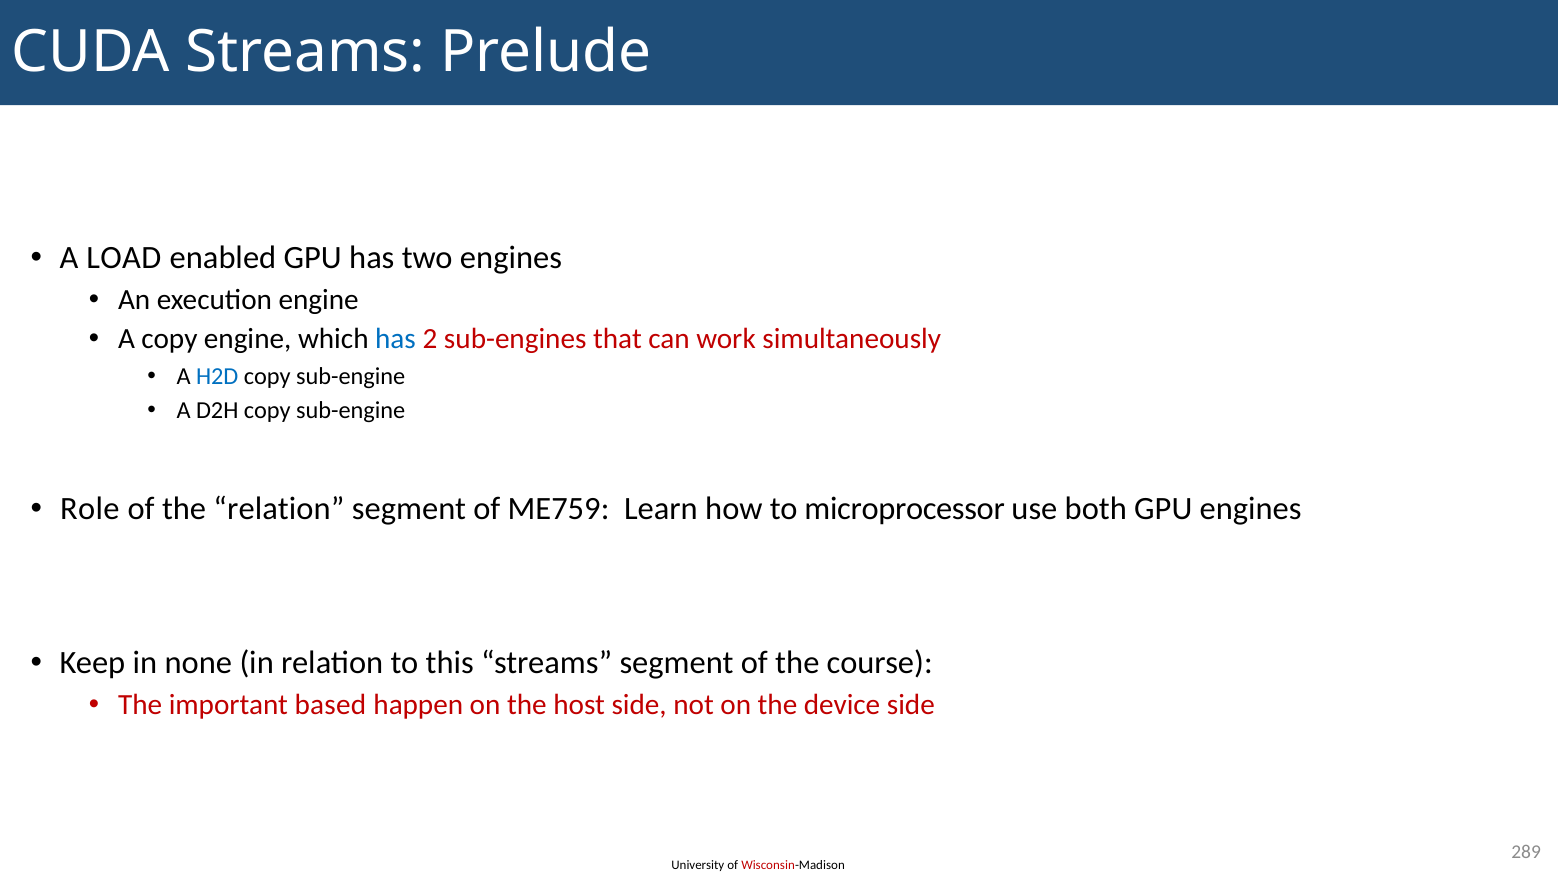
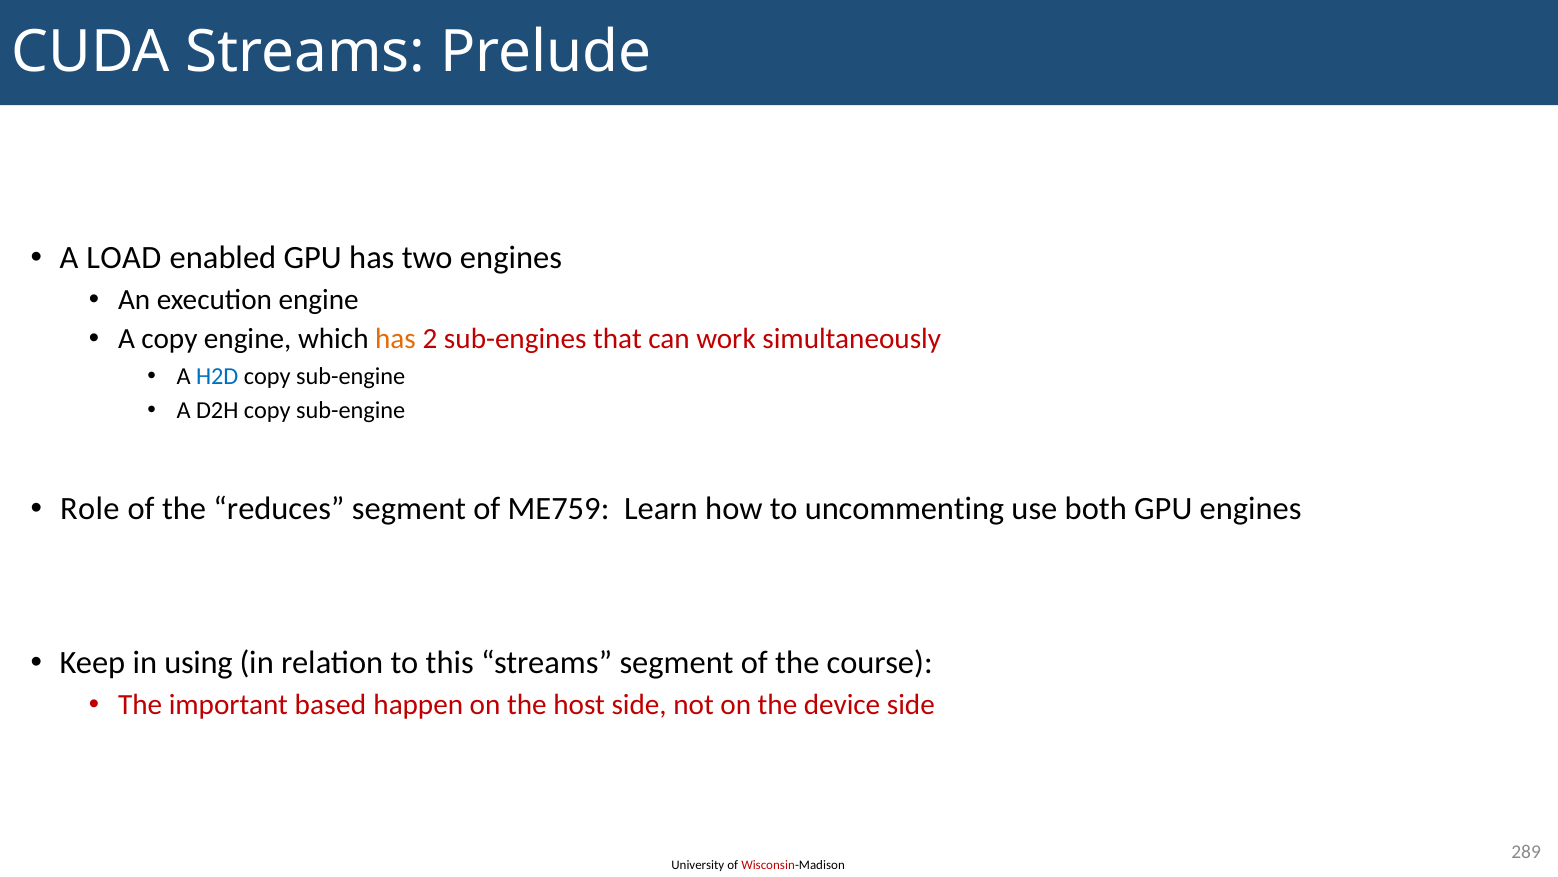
has at (395, 339) colour: blue -> orange
the relation: relation -> reduces
microprocessor: microprocessor -> uncommenting
none: none -> using
